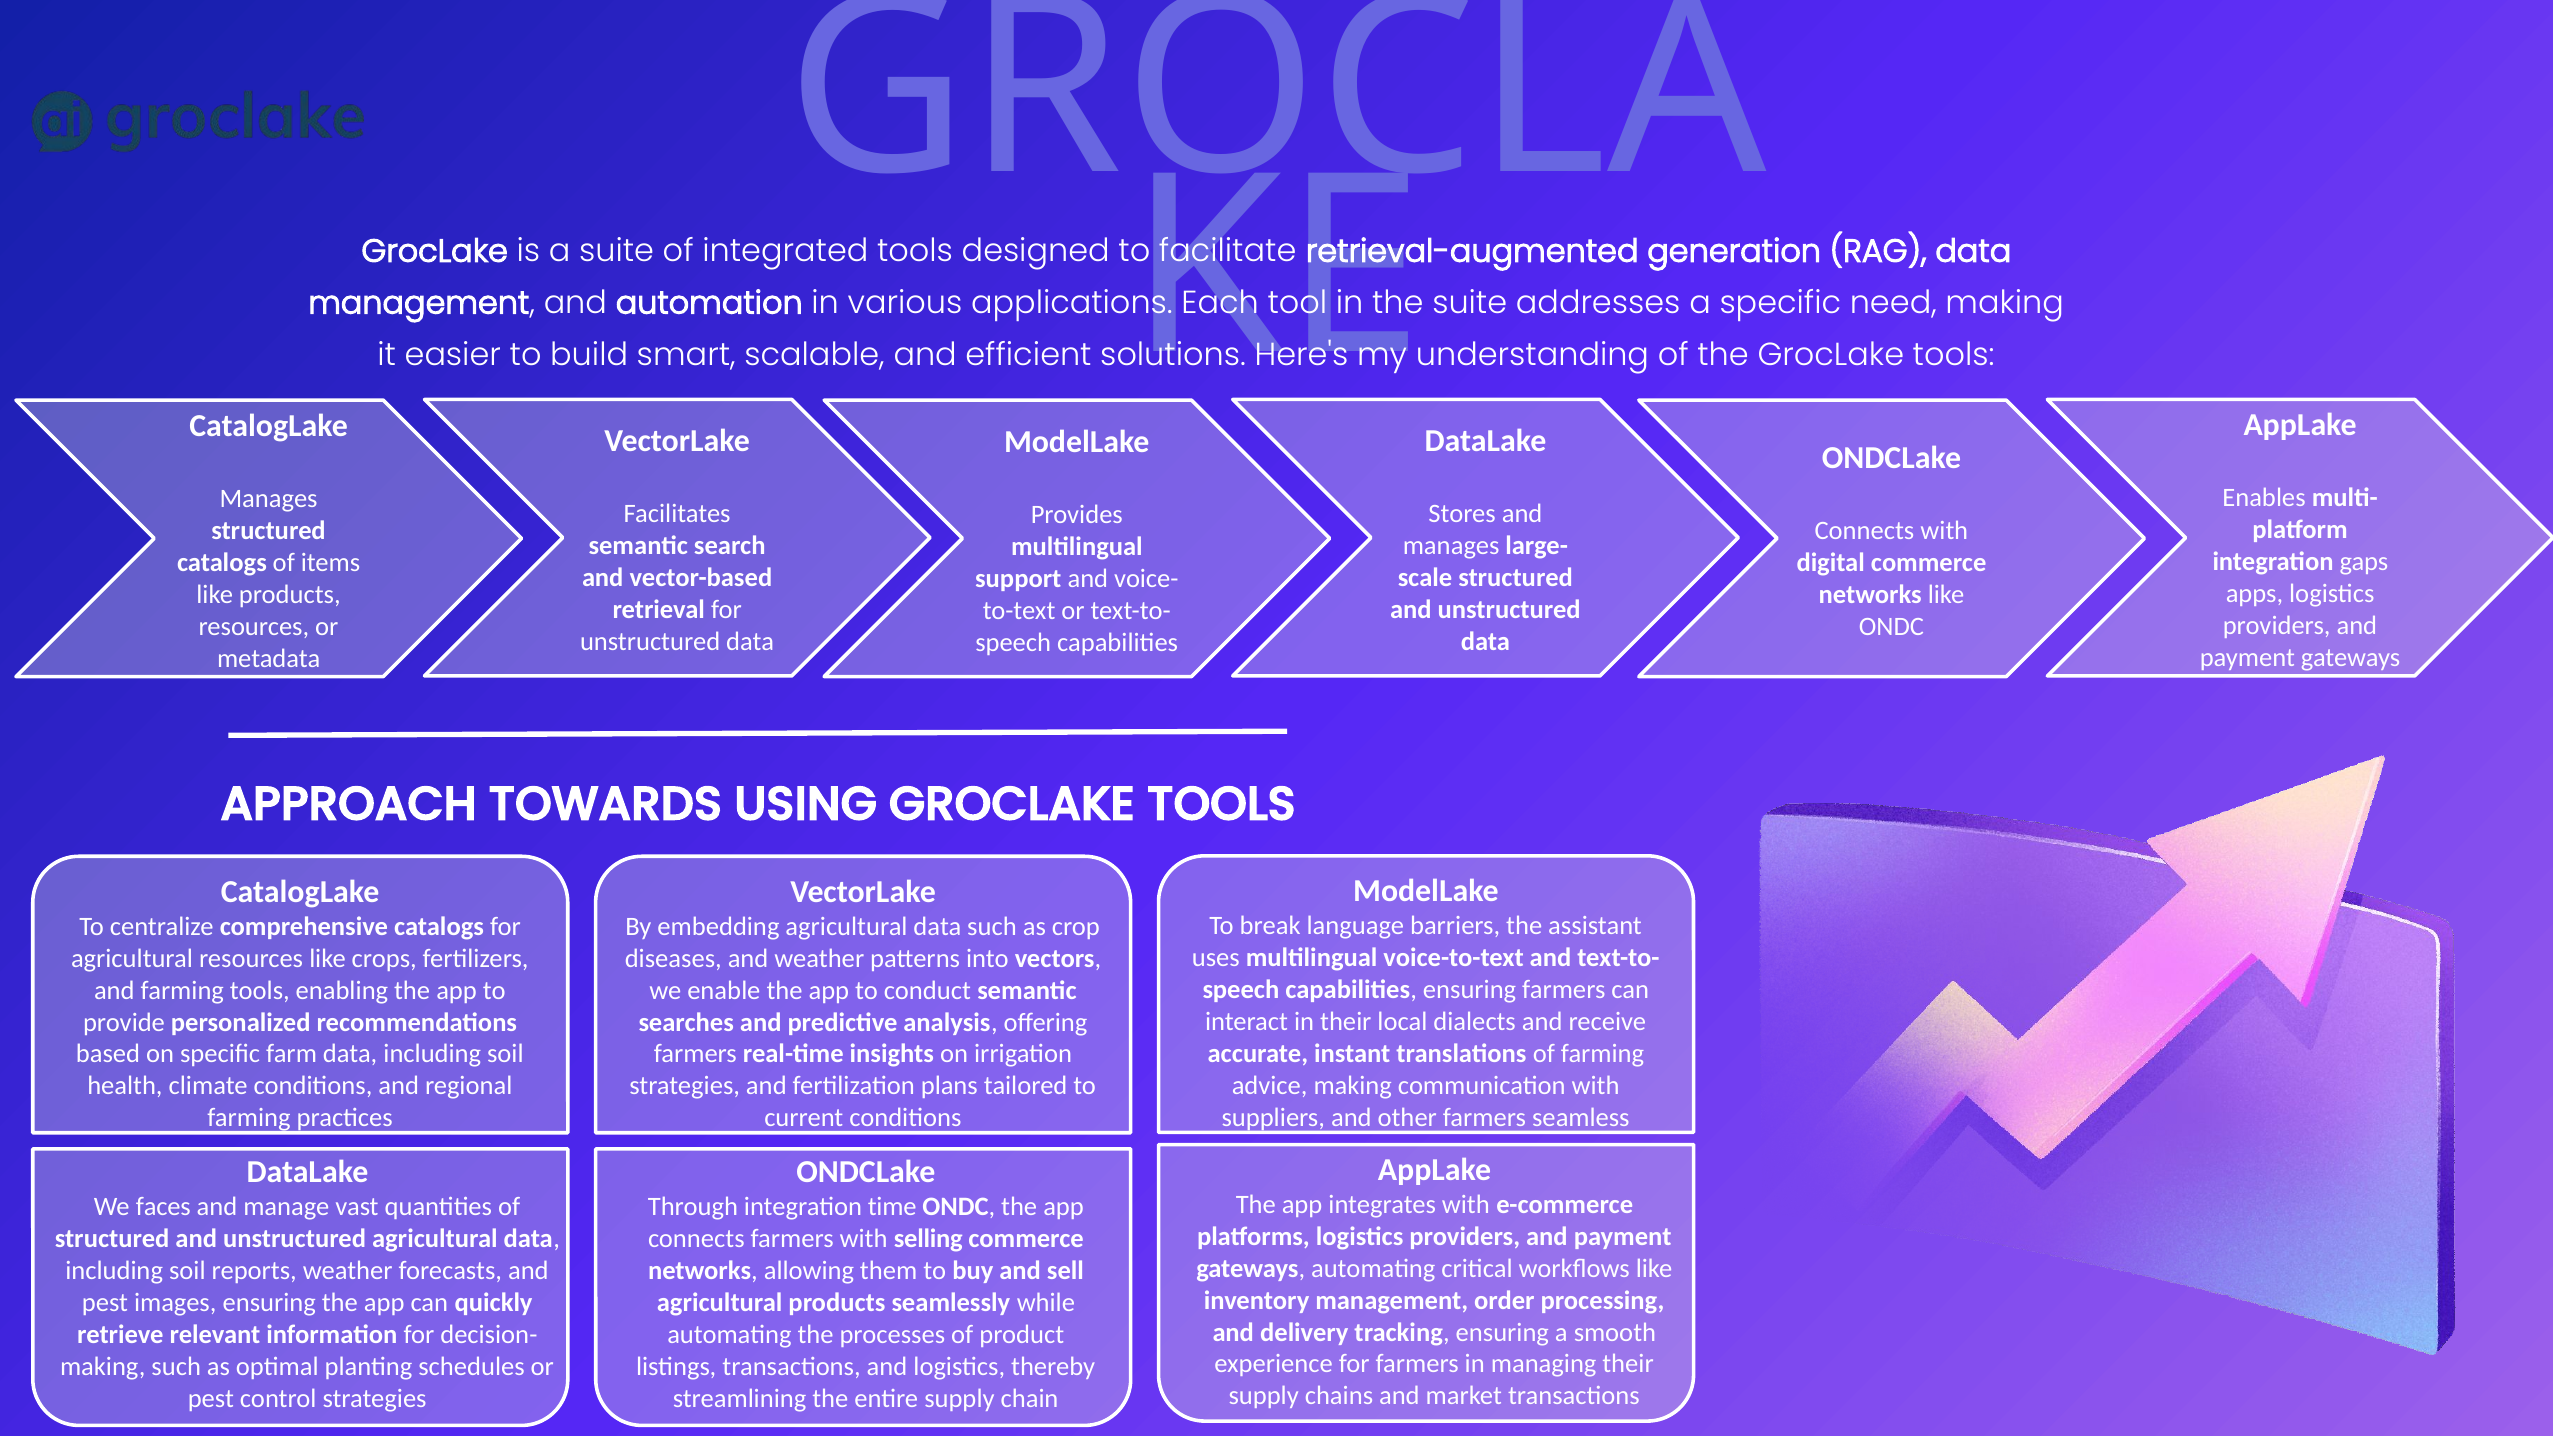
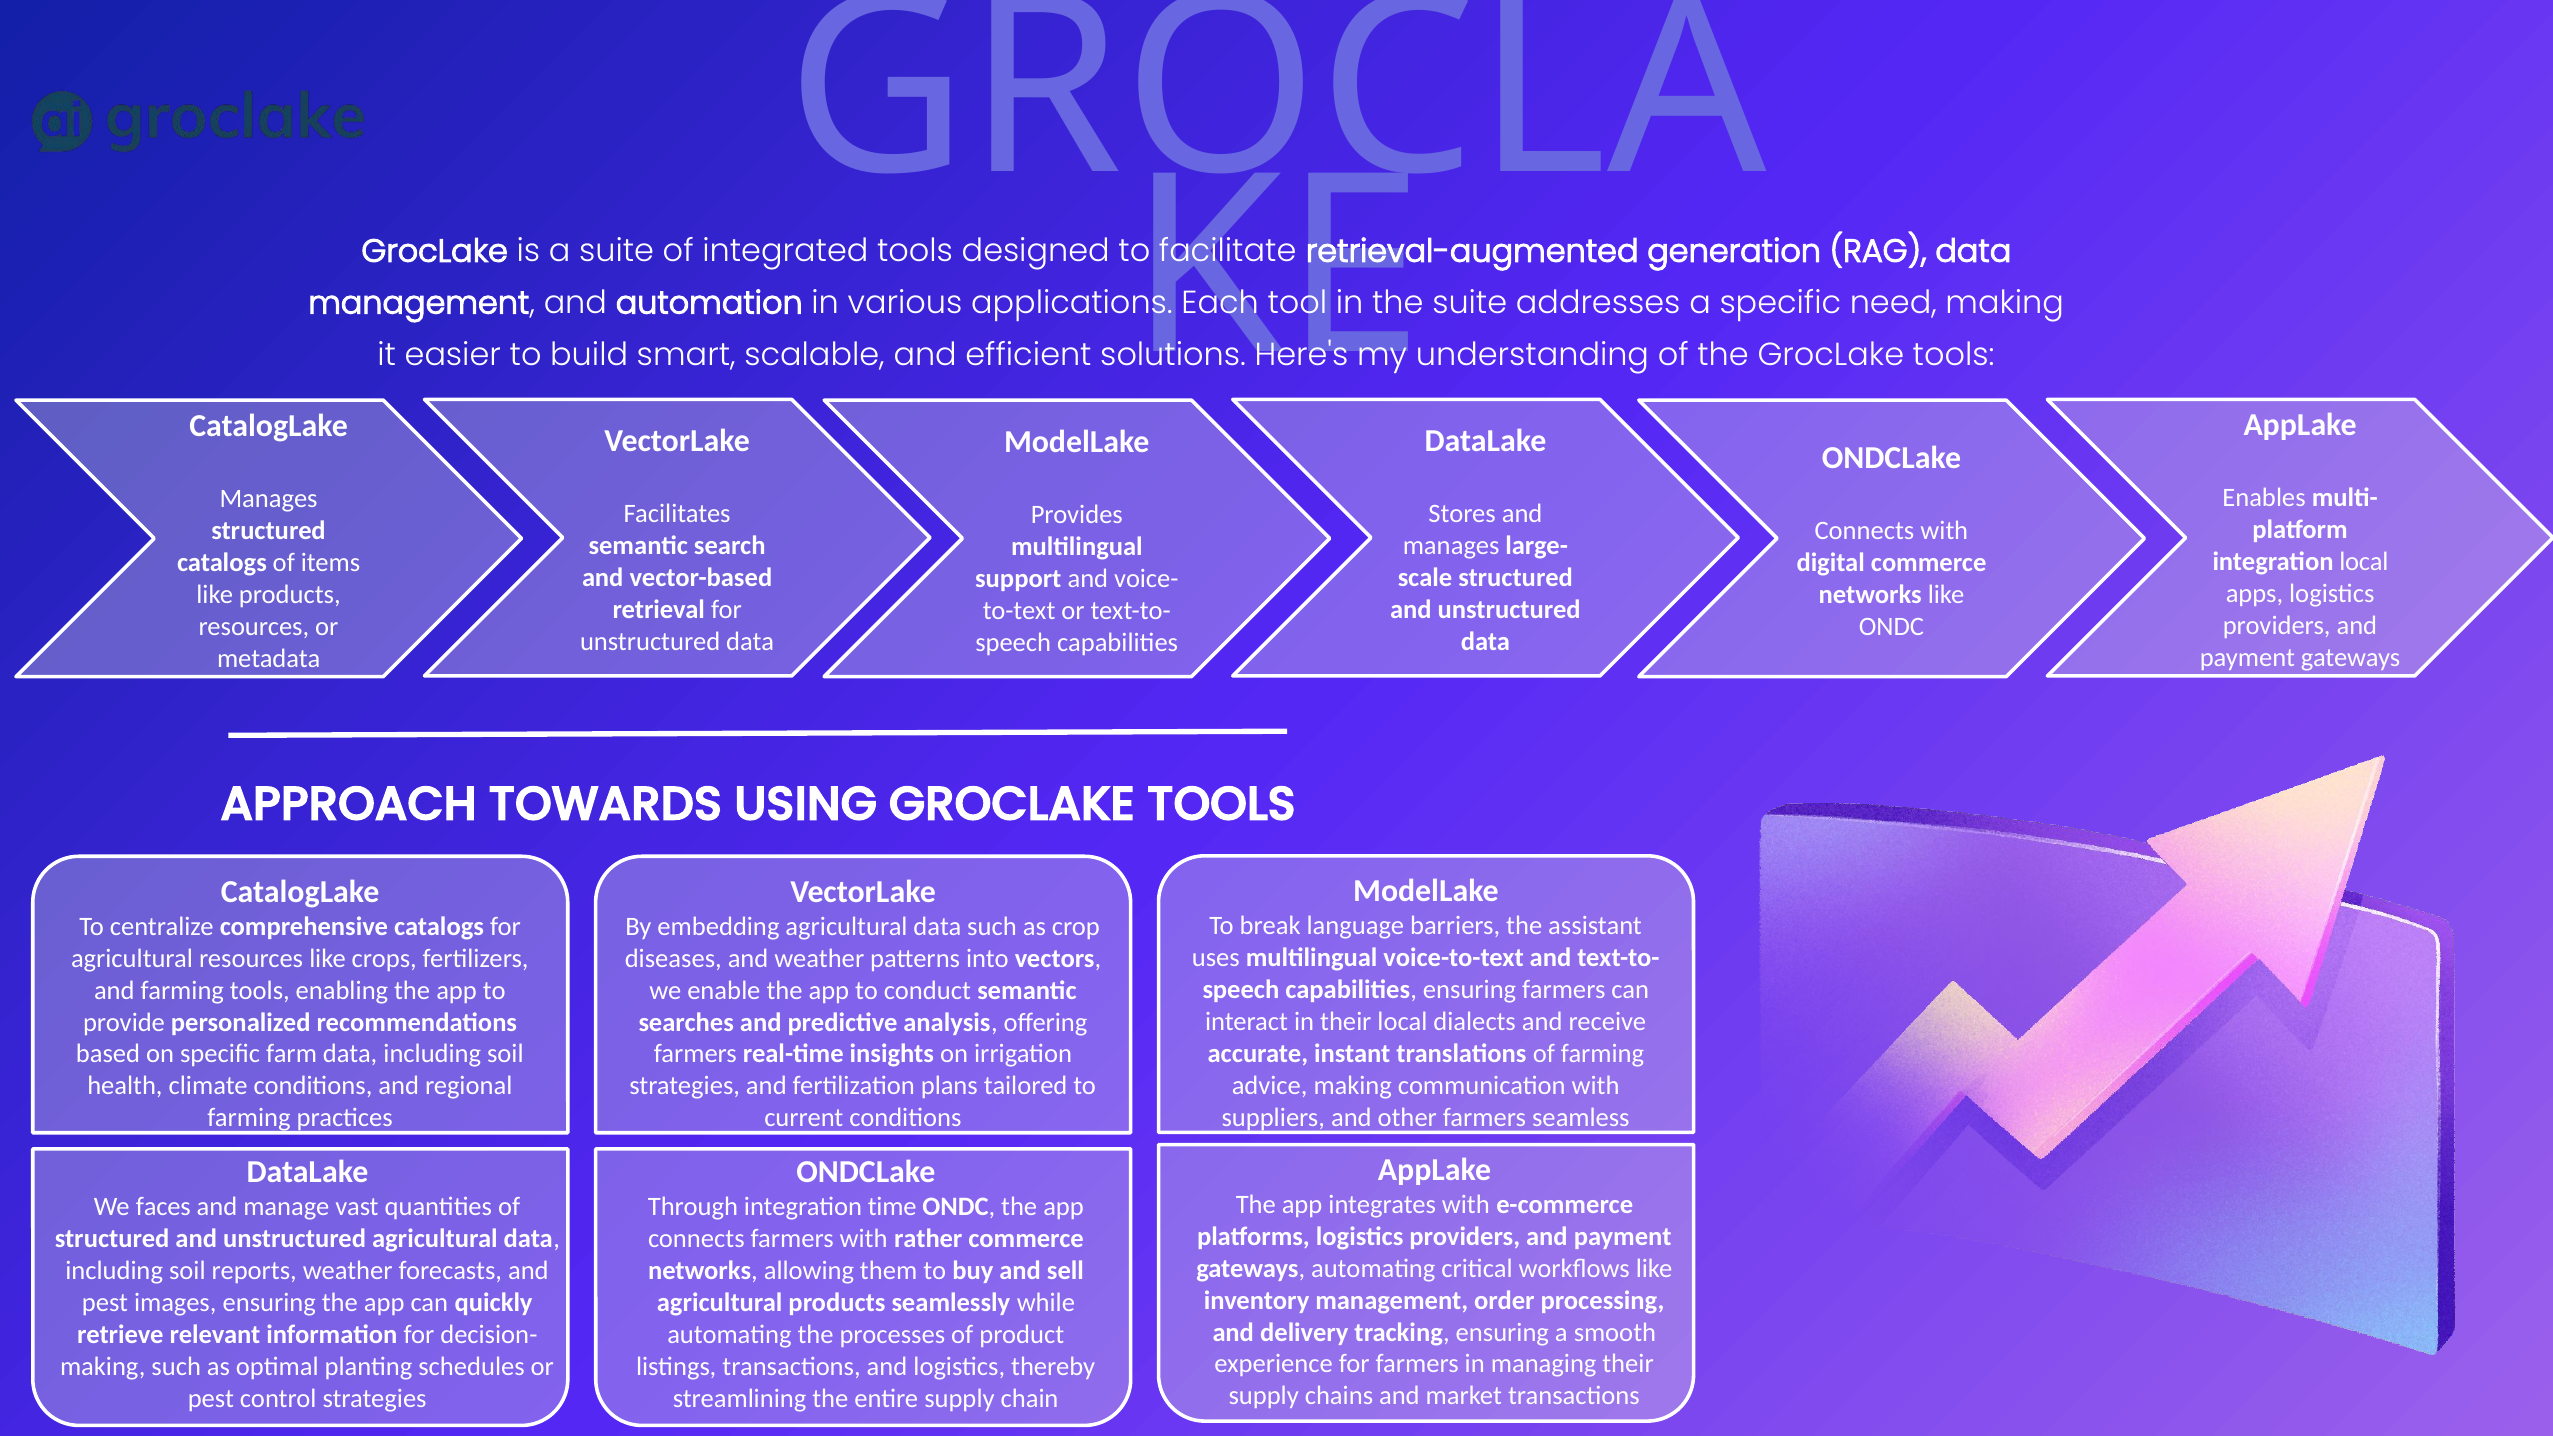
integration gaps: gaps -> local
selling: selling -> rather
